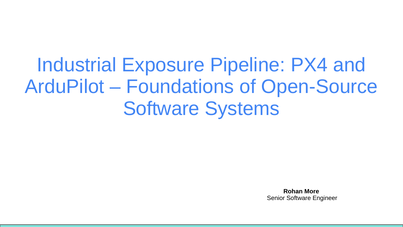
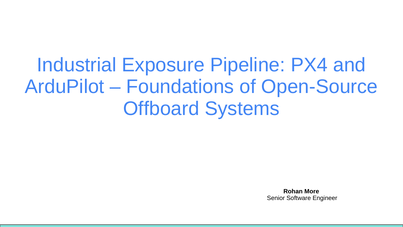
Software at (161, 109): Software -> Offboard
